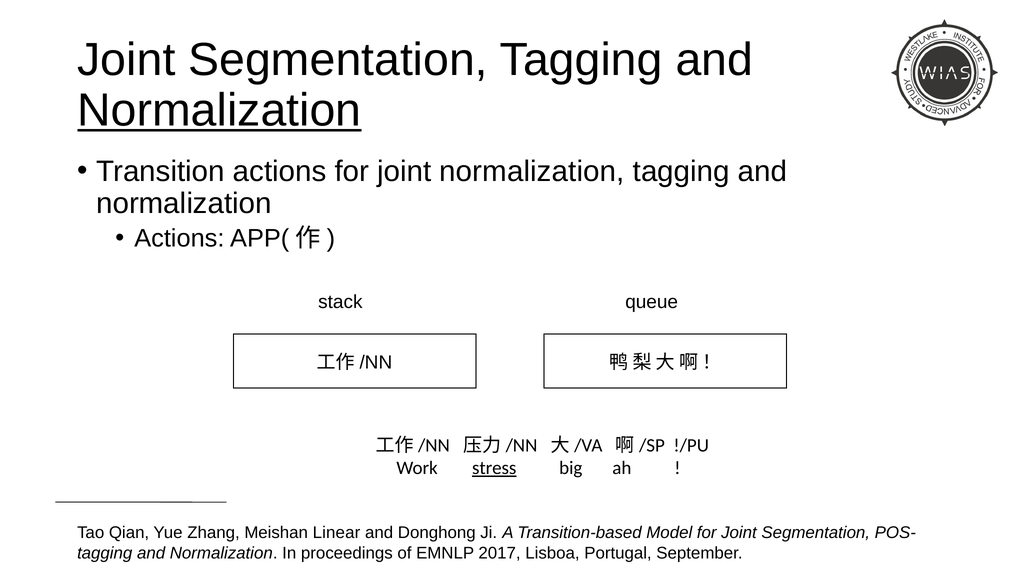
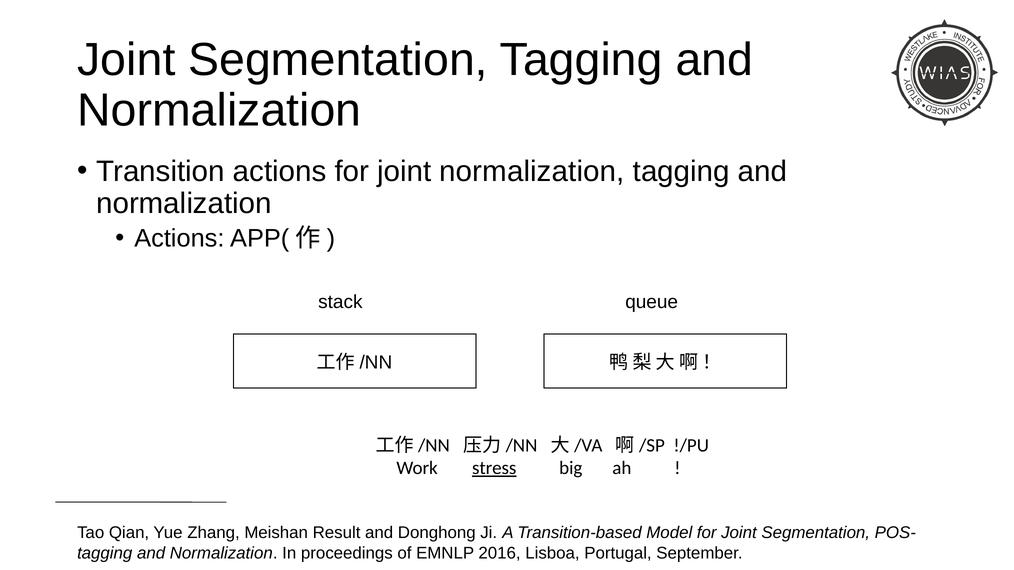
Normalization at (219, 110) underline: present -> none
Linear: Linear -> Result
2017: 2017 -> 2016
